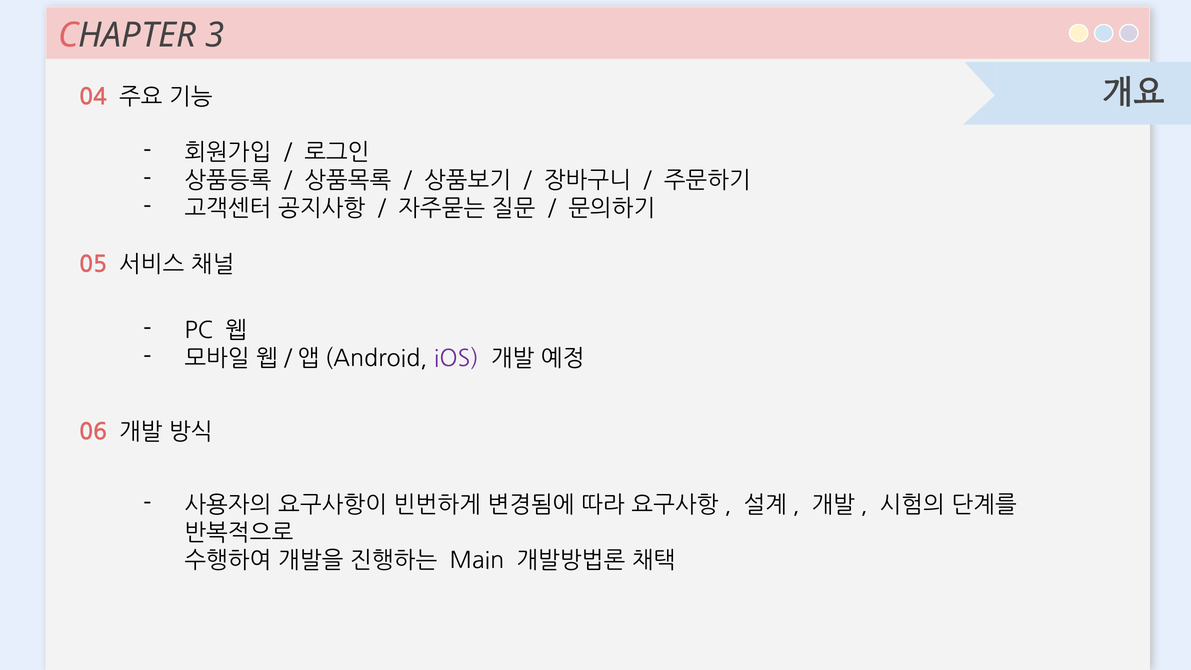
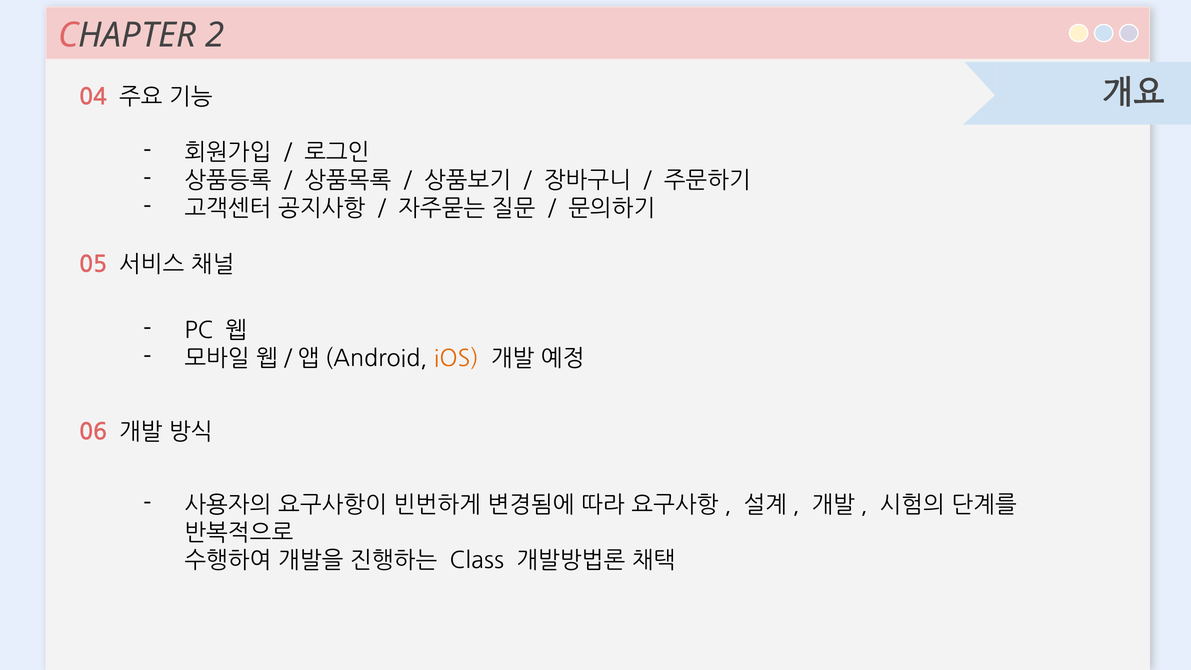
3: 3 -> 2
iOS colour: purple -> orange
Main: Main -> Class
